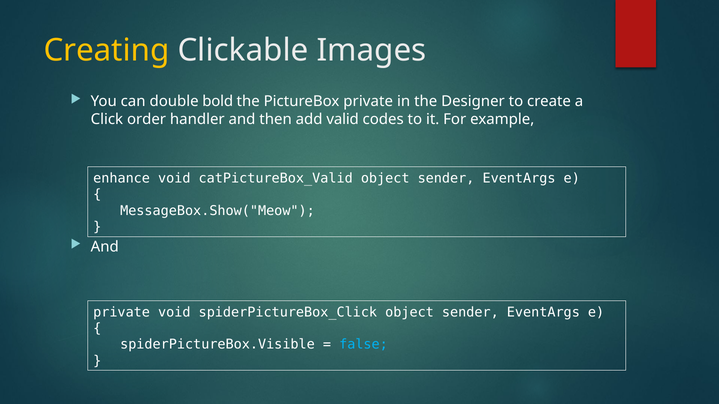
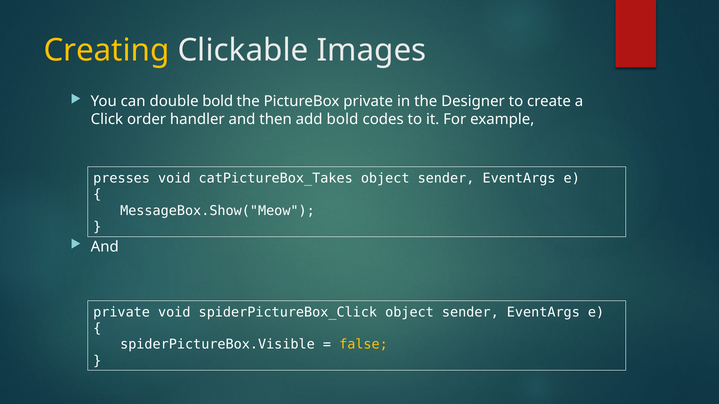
add valid: valid -> bold
enhance: enhance -> presses
catPictureBox_Valid: catPictureBox_Valid -> catPictureBox_Takes
false colour: light blue -> yellow
